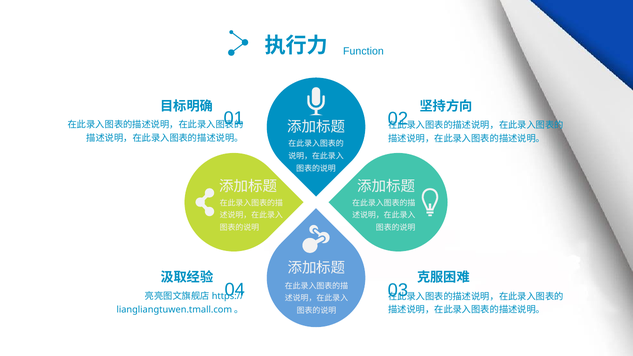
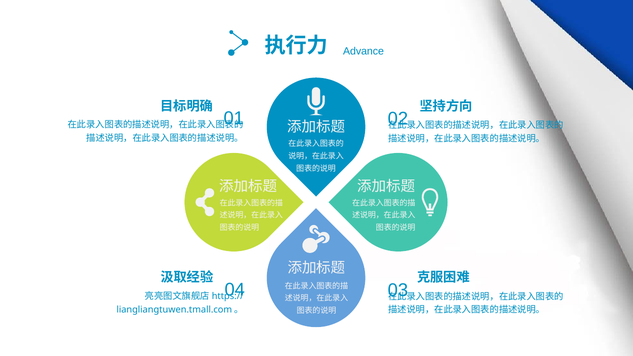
Function: Function -> Advance
